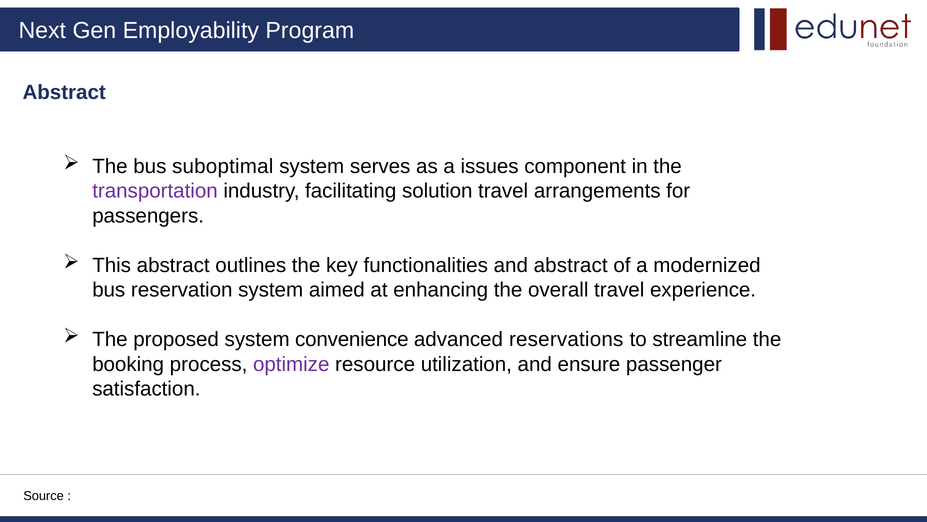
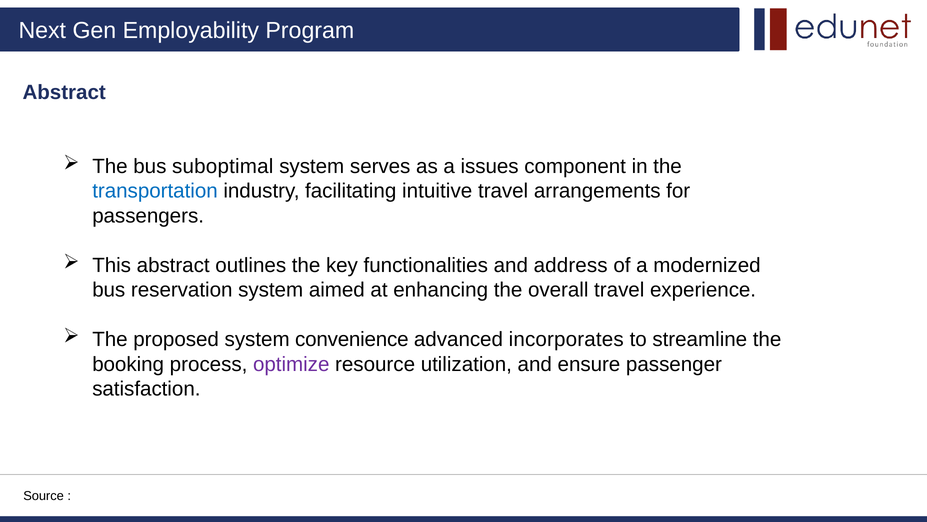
transportation colour: purple -> blue
solution: solution -> intuitive
and abstract: abstract -> address
reservations: reservations -> incorporates
